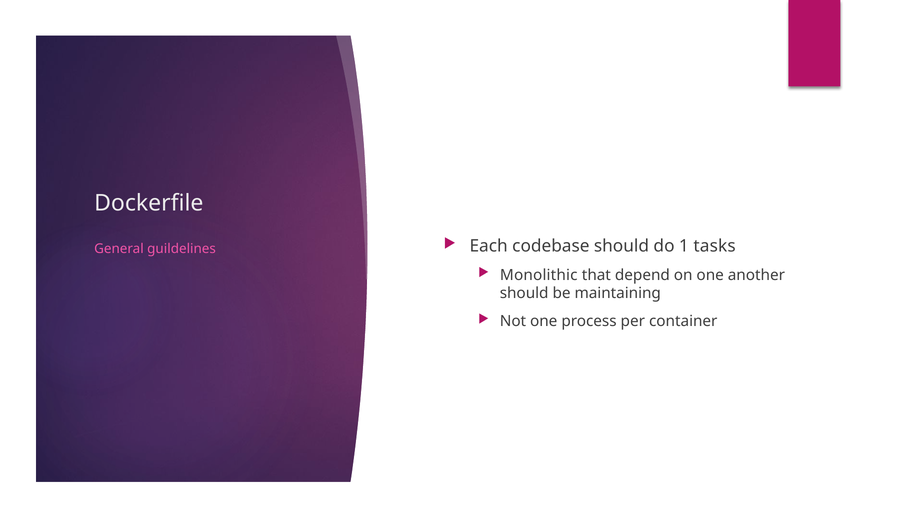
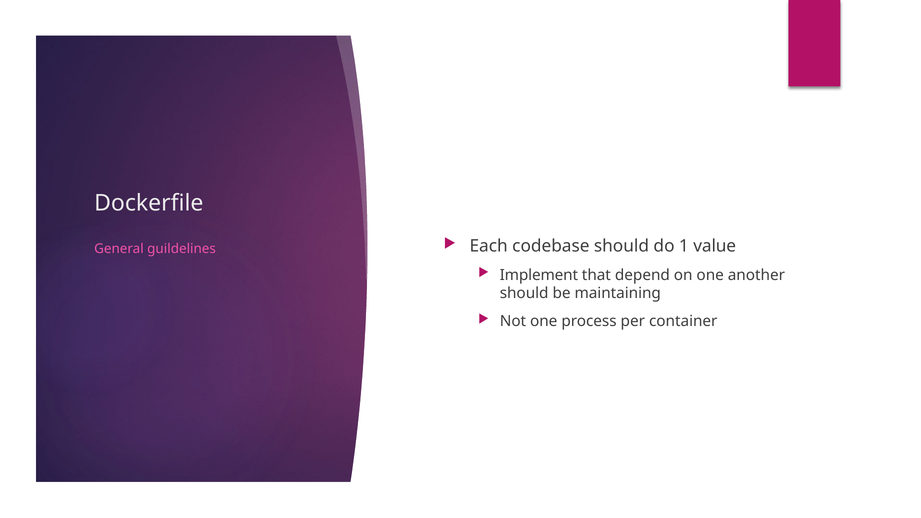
tasks: tasks -> value
Monolithic: Monolithic -> Implement
